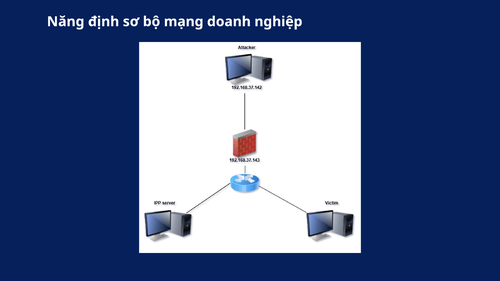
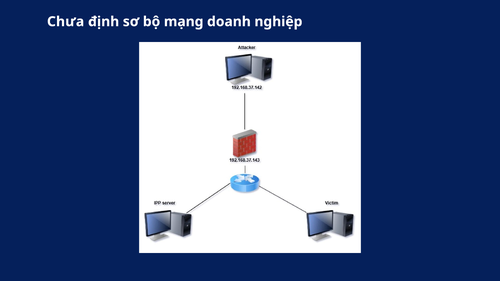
Năng: Năng -> Chưa
